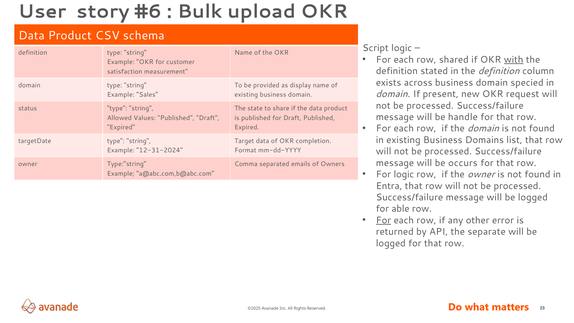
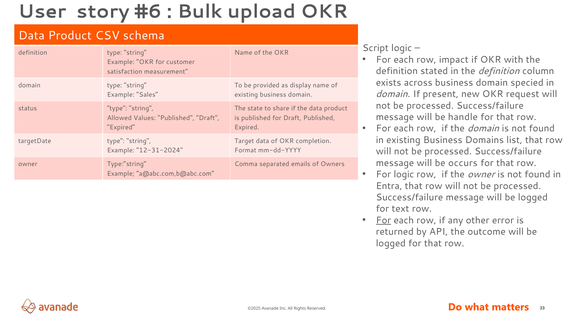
shared: shared -> impact
with underline: present -> none
able: able -> text
separate: separate -> outcome
